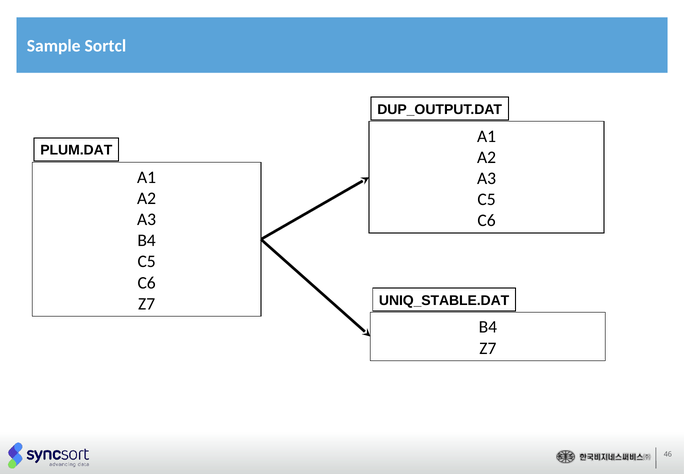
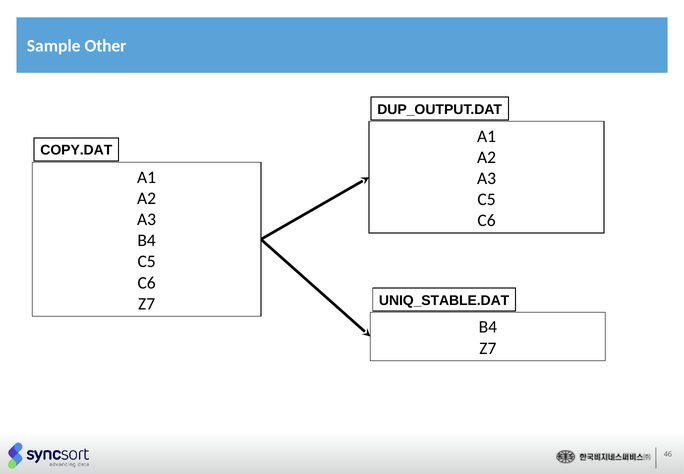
Sortcl: Sortcl -> Other
PLUM.DAT: PLUM.DAT -> COPY.DAT
